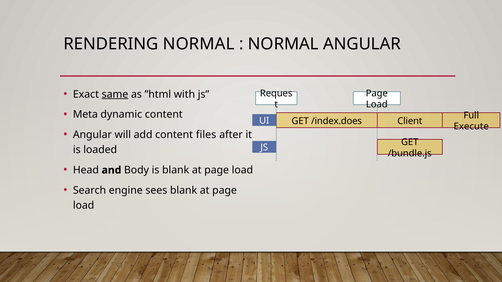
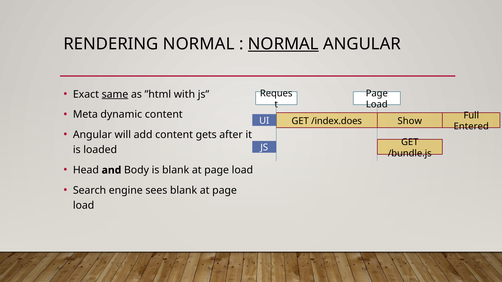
NORMAL at (283, 44) underline: none -> present
Client: Client -> Show
Execute: Execute -> Entered
files: files -> gets
